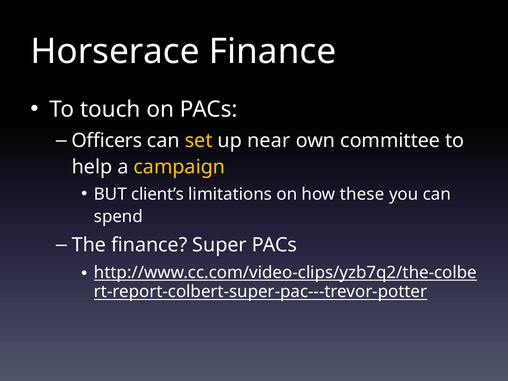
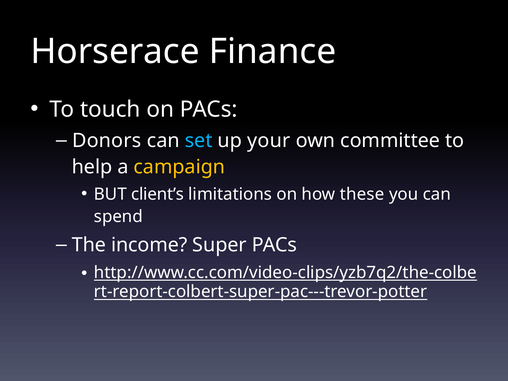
Officers: Officers -> Donors
set colour: yellow -> light blue
near: near -> your
The finance: finance -> income
